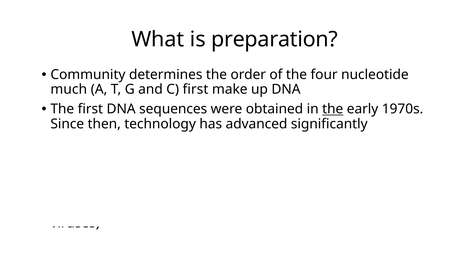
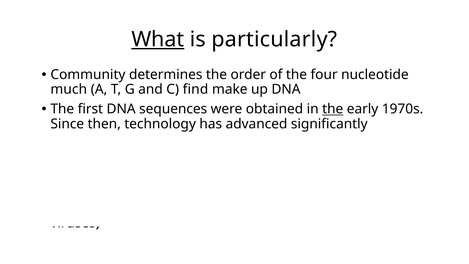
What underline: none -> present
preparation: preparation -> particularly
C first: first -> find
